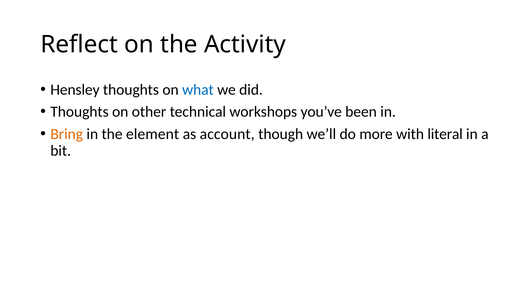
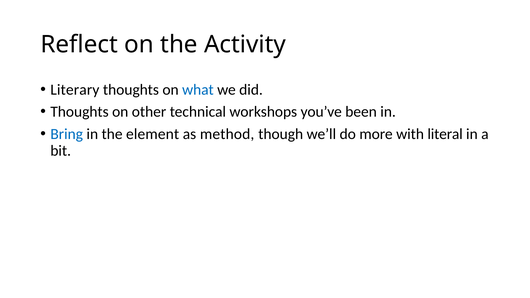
Hensley: Hensley -> Literary
Bring colour: orange -> blue
account: account -> method
